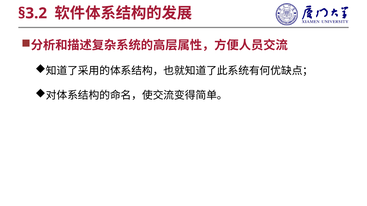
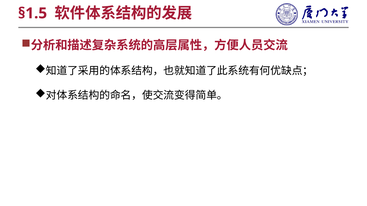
§3.2: §3.2 -> §1.5
